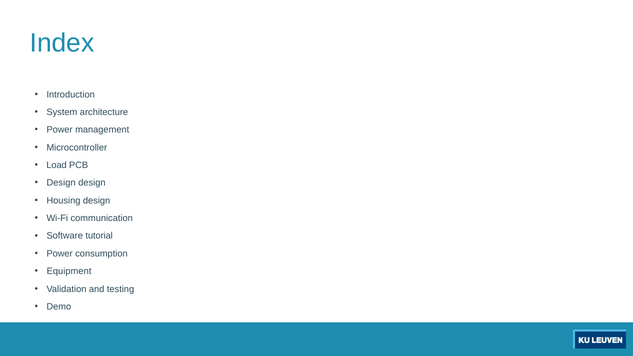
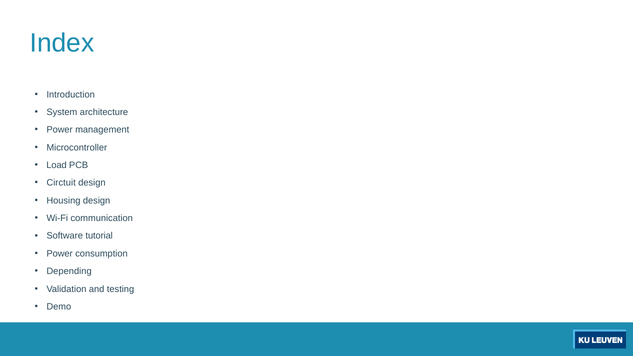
Design at (61, 183): Design -> Circtuit
Equipment: Equipment -> Depending
